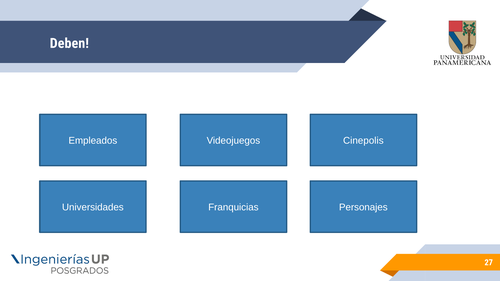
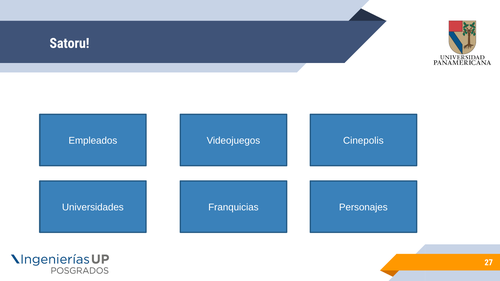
Deben: Deben -> Satoru
